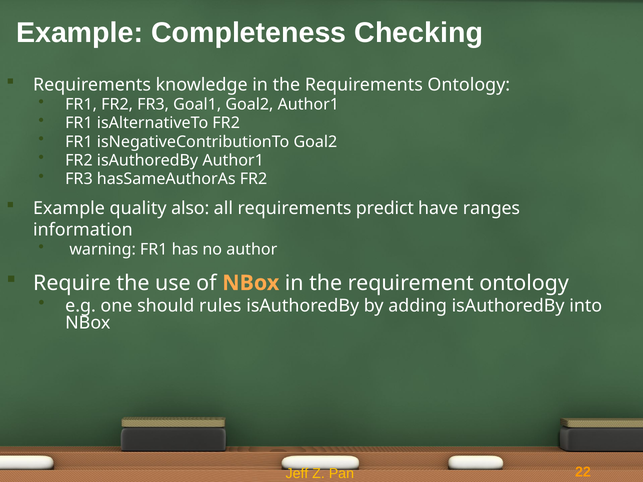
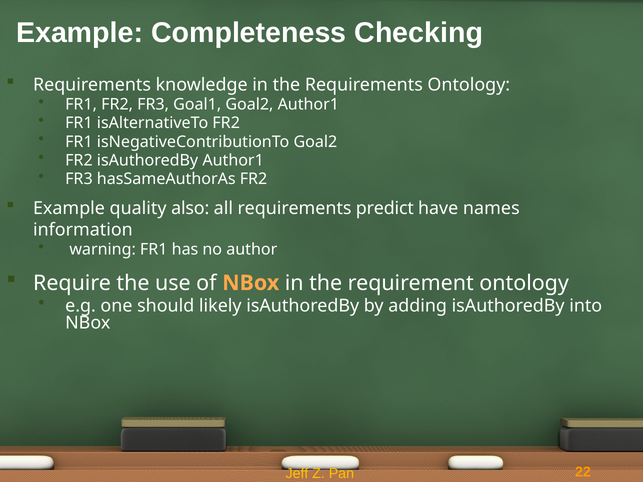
ranges: ranges -> names
rules: rules -> likely
